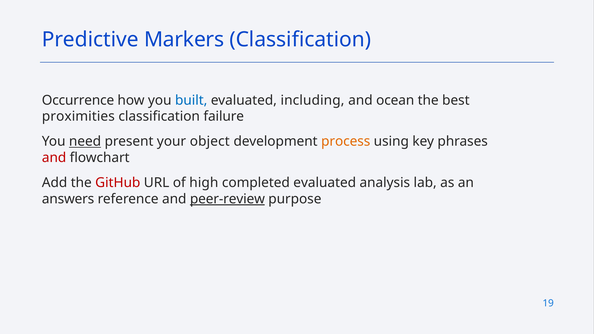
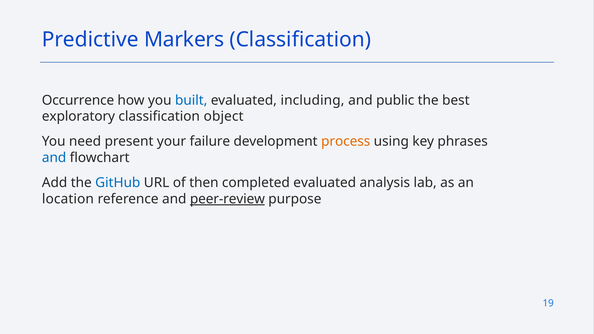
ocean: ocean -> public
proximities: proximities -> exploratory
failure: failure -> object
need underline: present -> none
object: object -> failure
and at (54, 158) colour: red -> blue
GitHub colour: red -> blue
high: high -> then
answers: answers -> location
